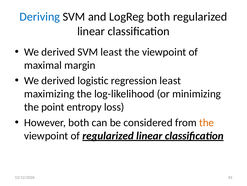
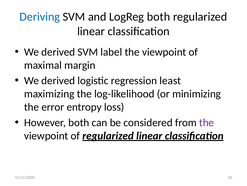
SVM least: least -> label
point: point -> error
the at (207, 122) colour: orange -> purple
